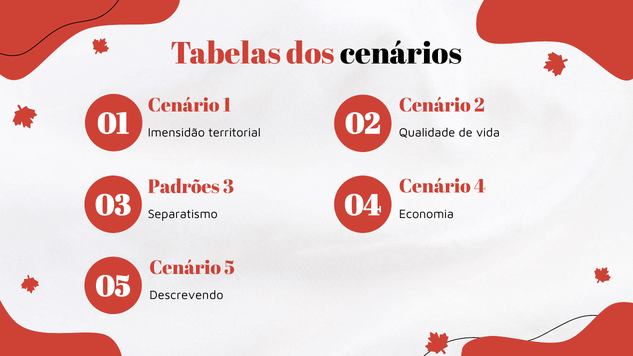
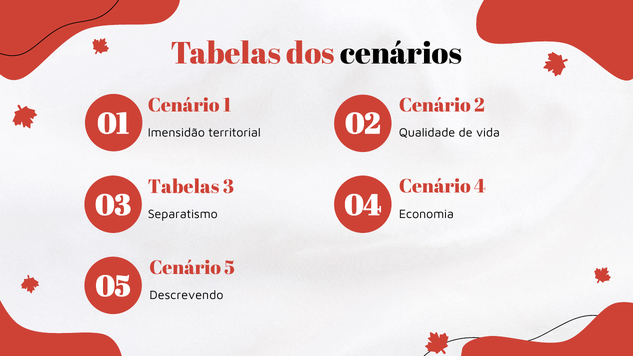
Padrões at (184, 187): Padrões -> Tabelas
